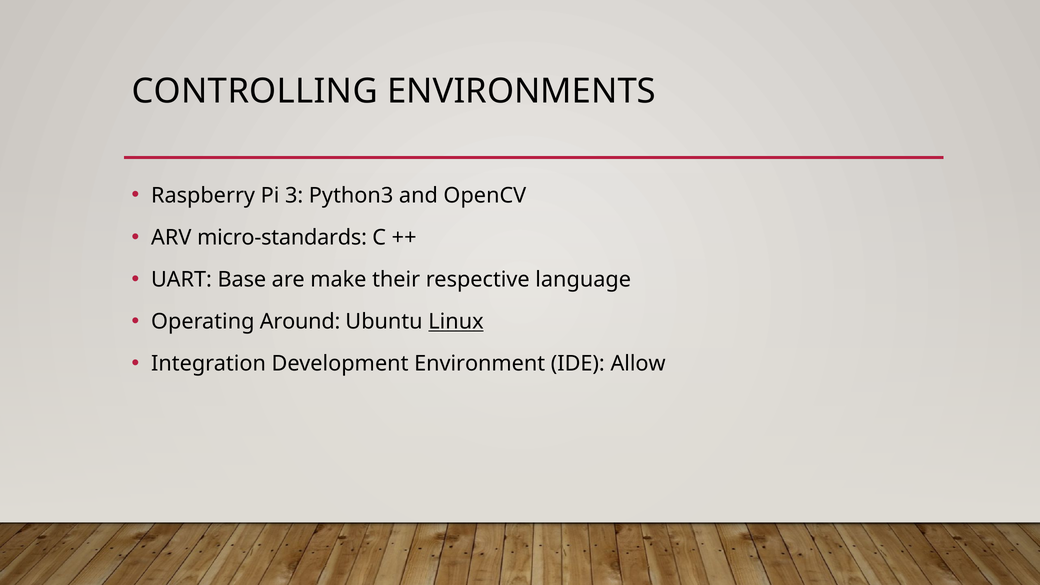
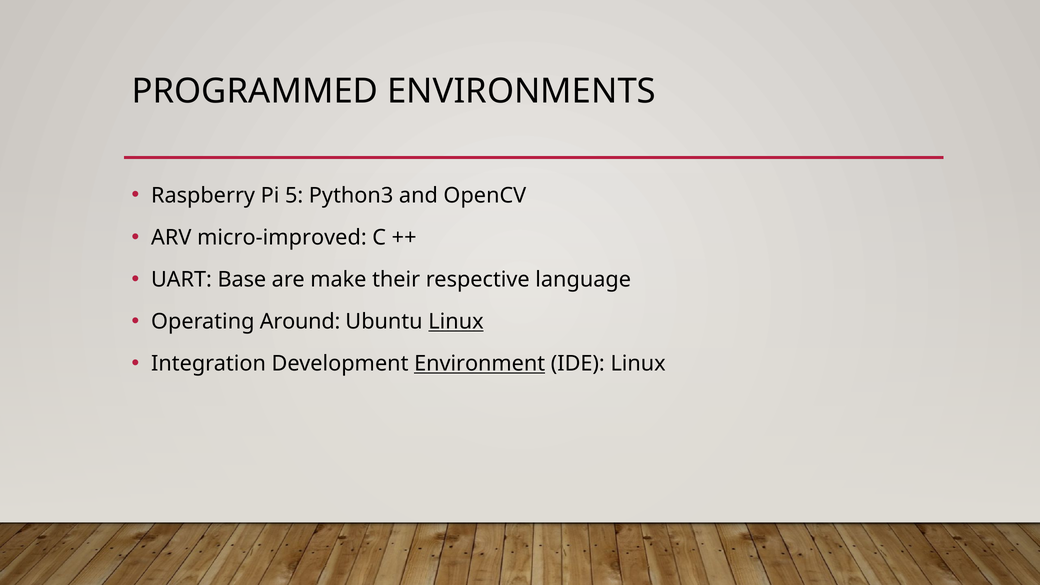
CONTROLLING: CONTROLLING -> PROGRAMMED
3: 3 -> 5
micro-standards: micro-standards -> micro-improved
Environment underline: none -> present
IDE Allow: Allow -> Linux
